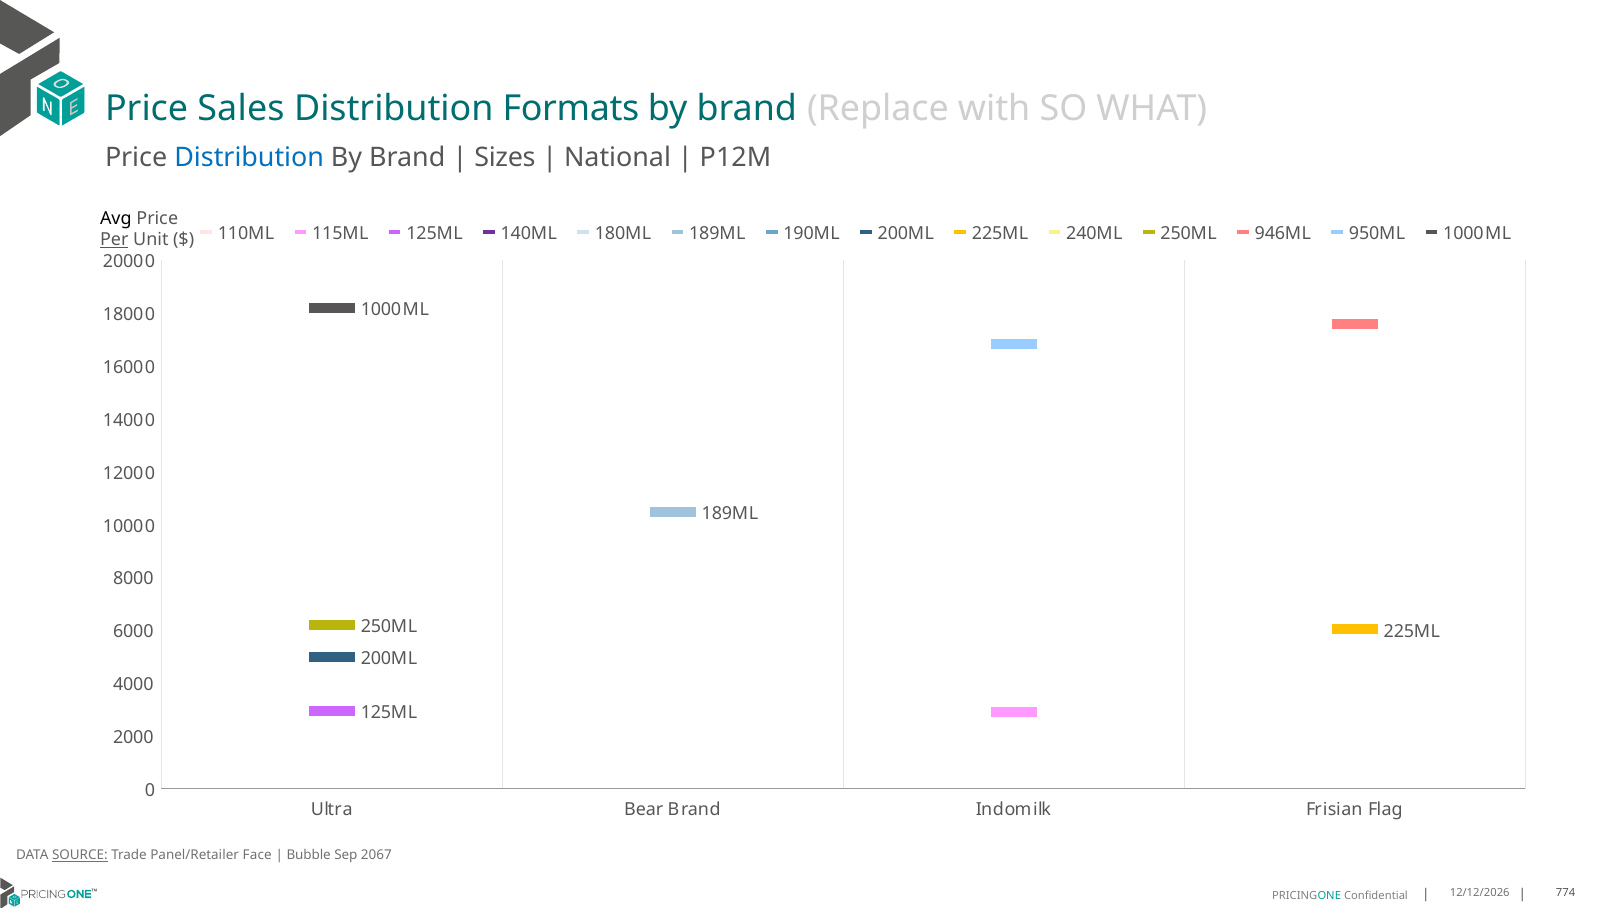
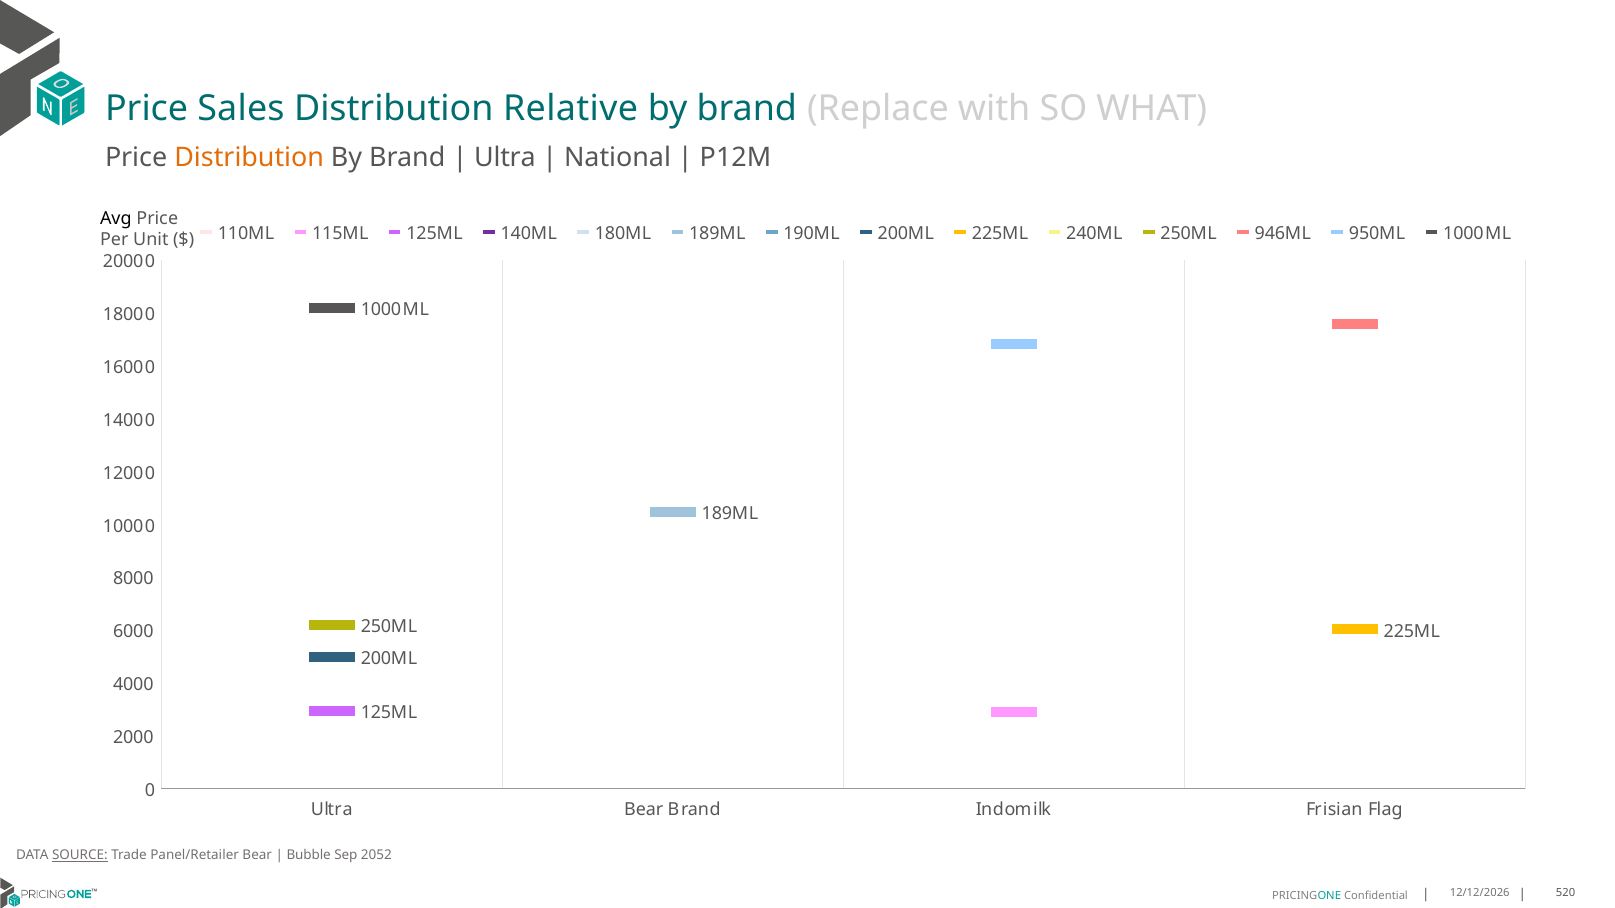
Formats: Formats -> Relative
Distribution at (249, 157) colour: blue -> orange
Sizes at (505, 157): Sizes -> Ultra
Per underline: present -> none
Panel/Retailer Face: Face -> Bear
2067: 2067 -> 2052
774: 774 -> 520
